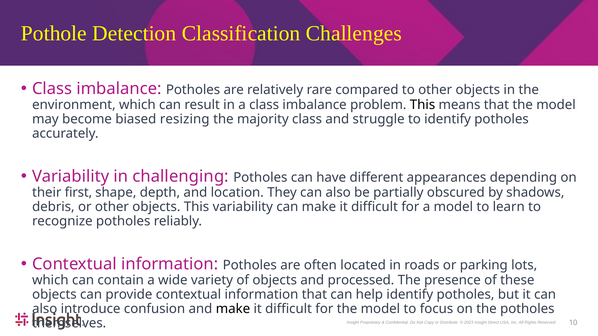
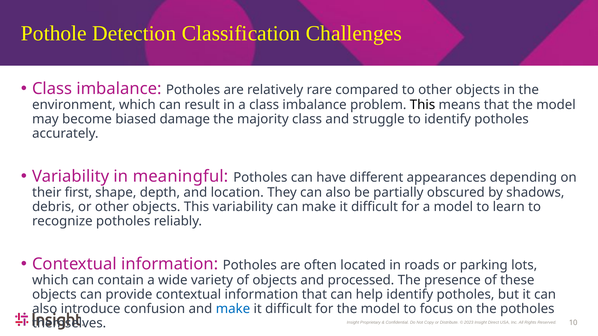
resizing: resizing -> damage
challenging: challenging -> meaningful
make at (233, 309) colour: black -> blue
